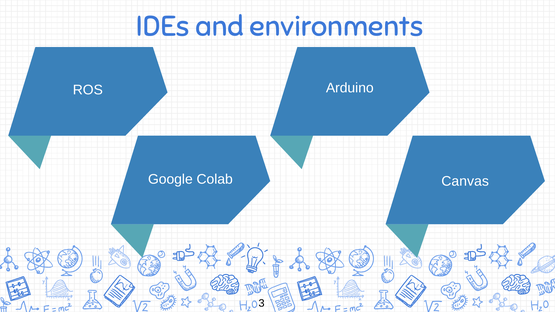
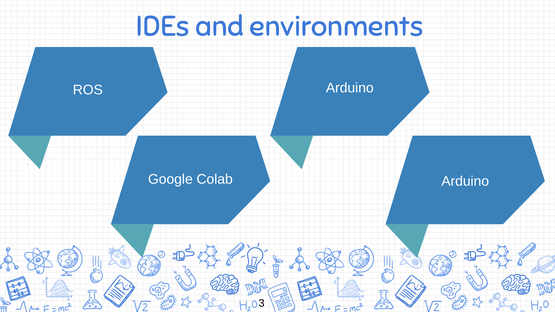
Canvas at (465, 181): Canvas -> Arduino
